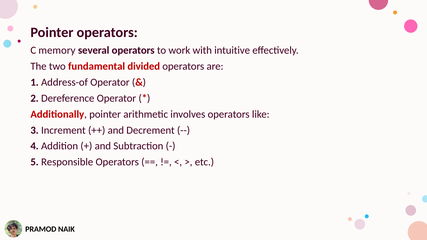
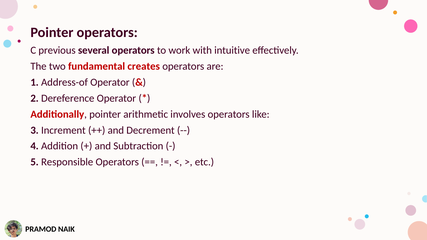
memory: memory -> previous
divided: divided -> creates
